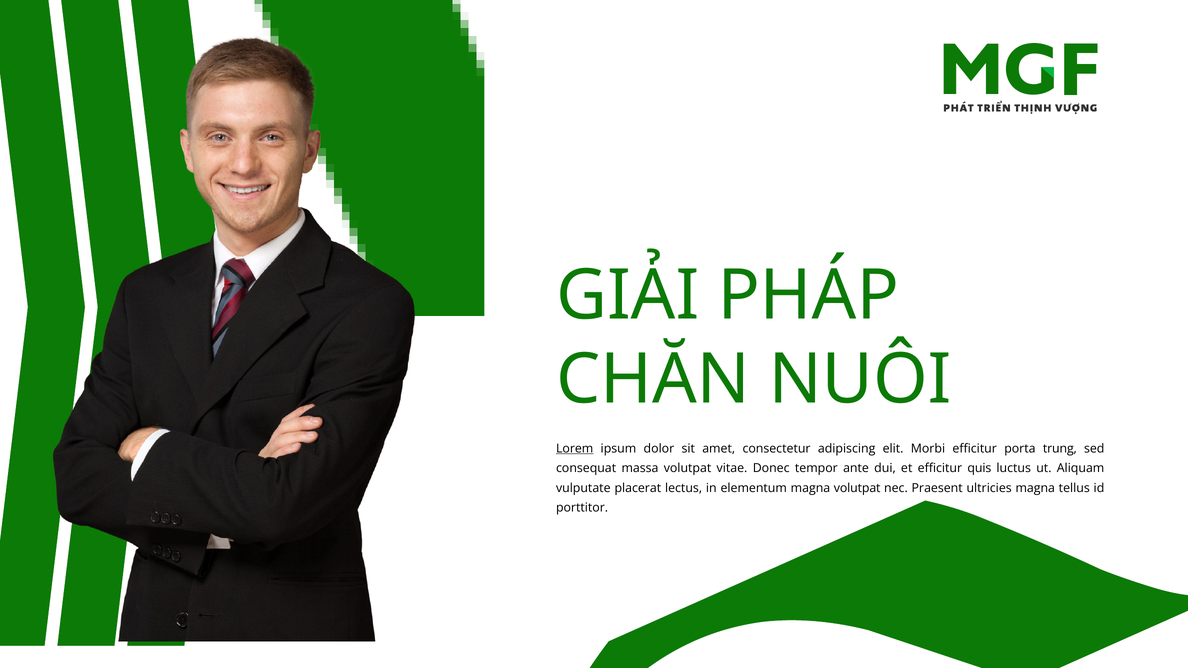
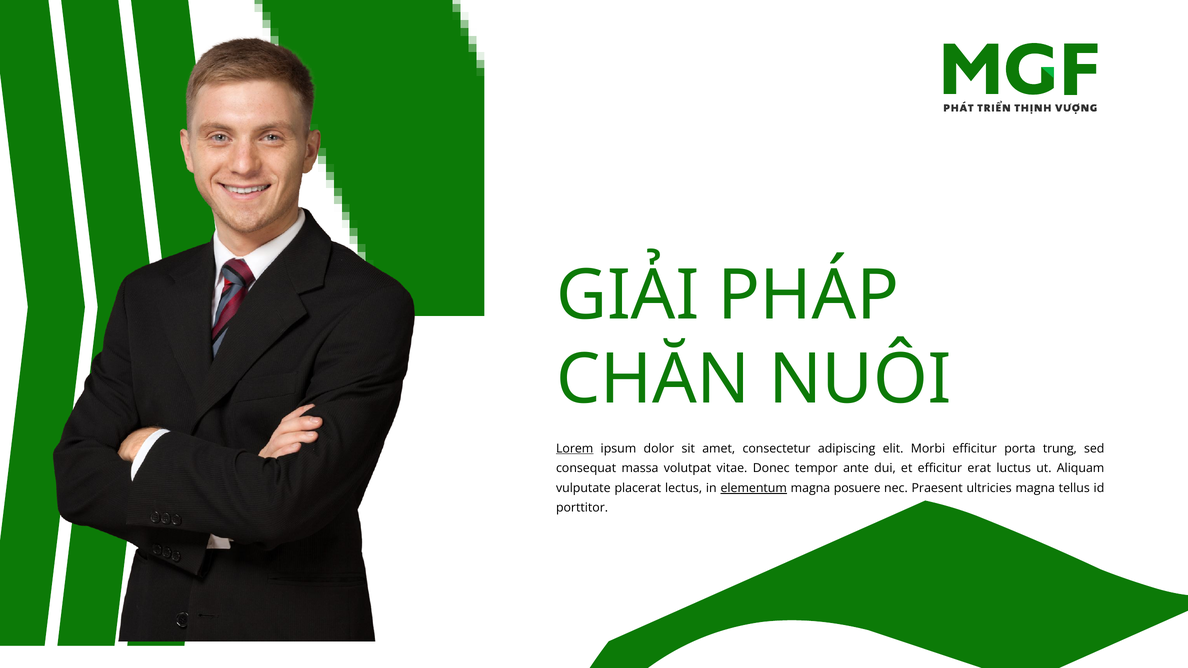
quis: quis -> erat
elementum underline: none -> present
magna volutpat: volutpat -> posuere
